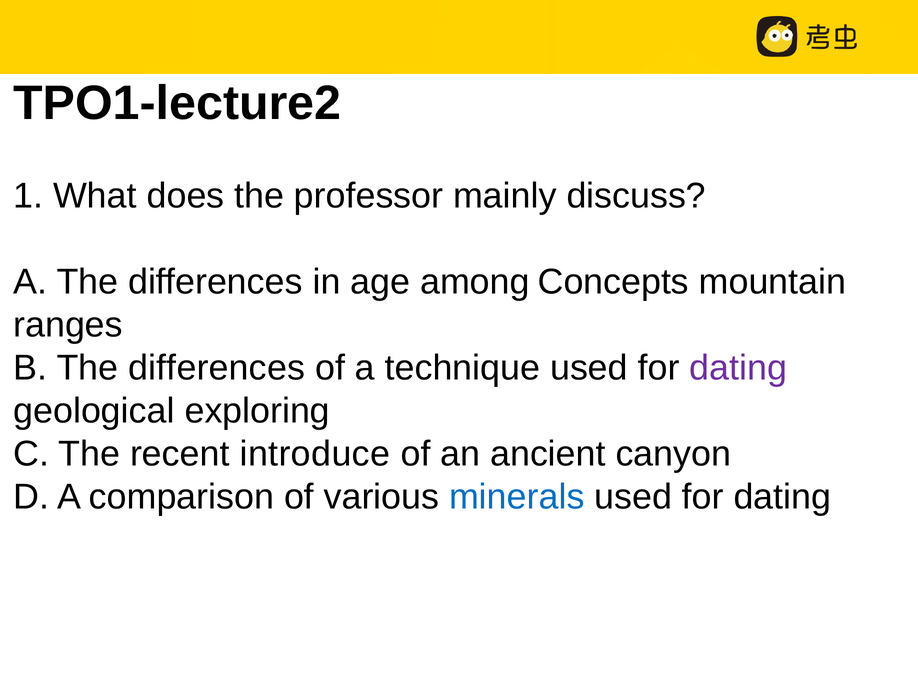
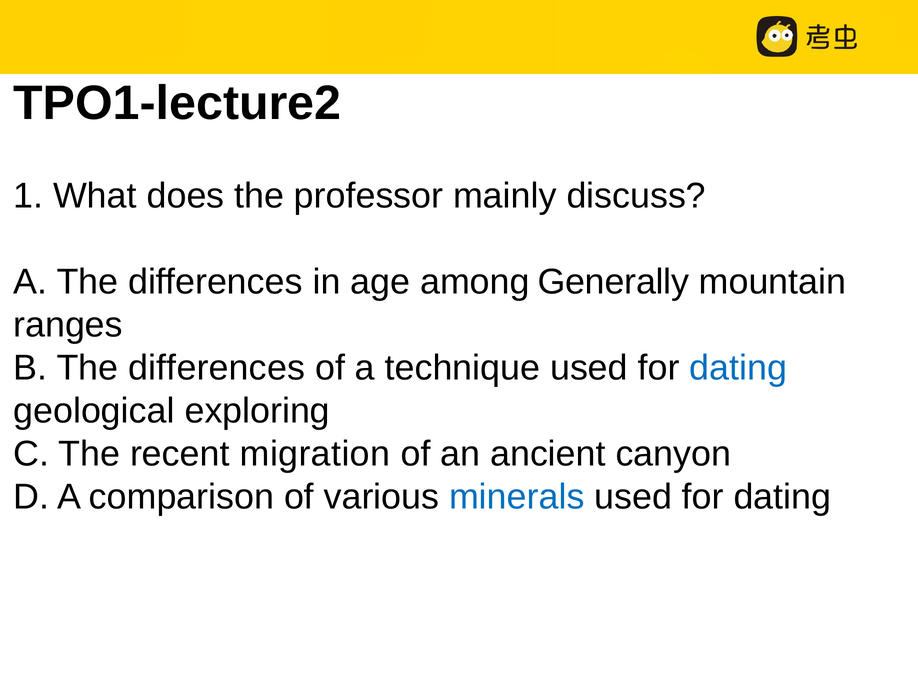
Concepts: Concepts -> Generally
dating at (738, 368) colour: purple -> blue
introduce: introduce -> migration
